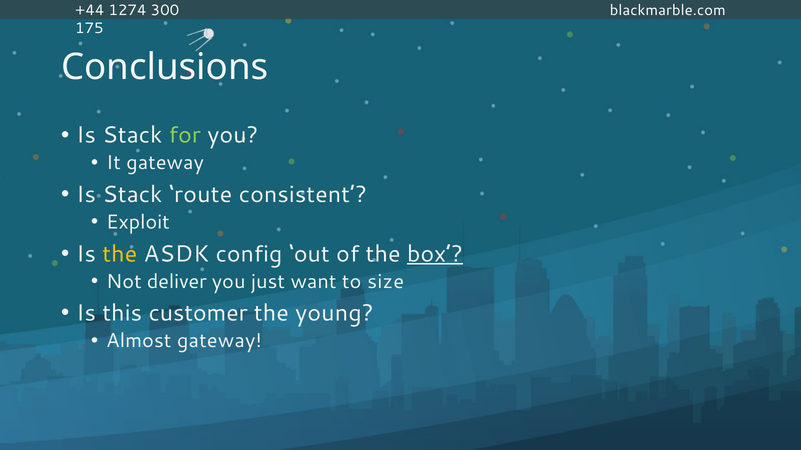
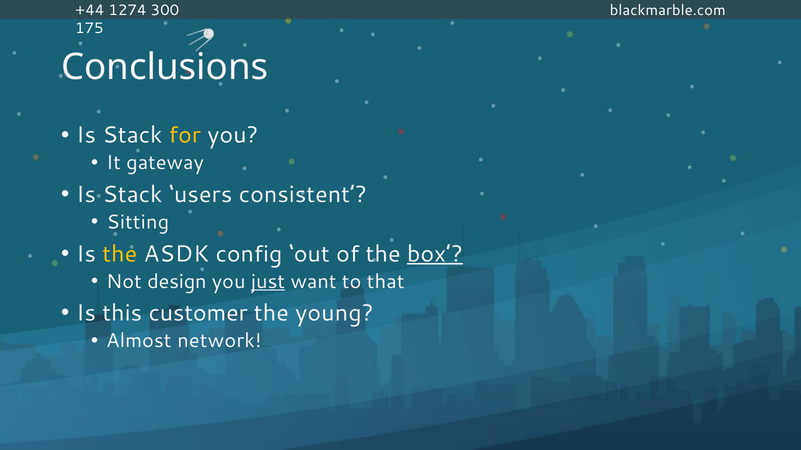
for colour: light green -> yellow
route: route -> users
Exploit: Exploit -> Sitting
deliver: deliver -> design
just underline: none -> present
size: size -> that
Almost gateway: gateway -> network
